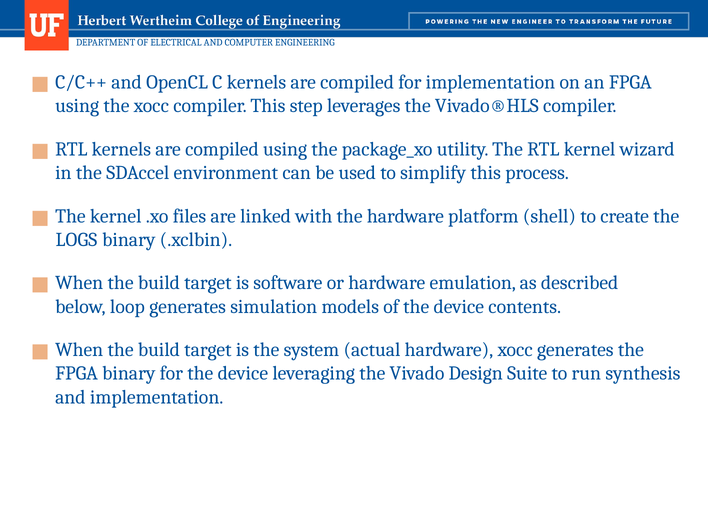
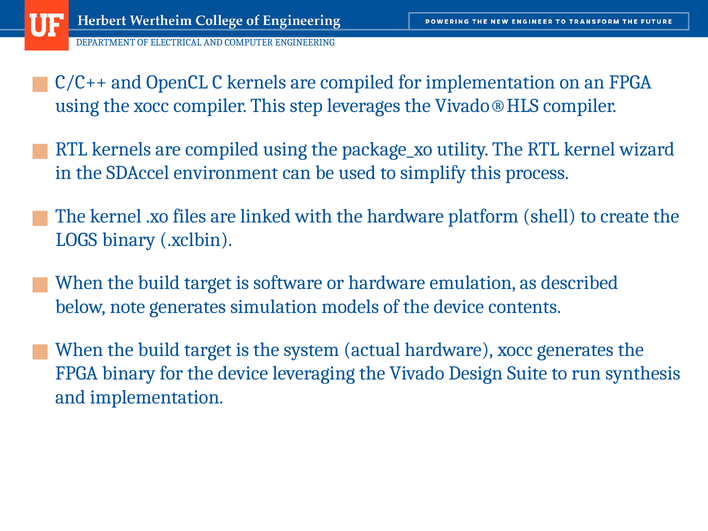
loop: loop -> note
